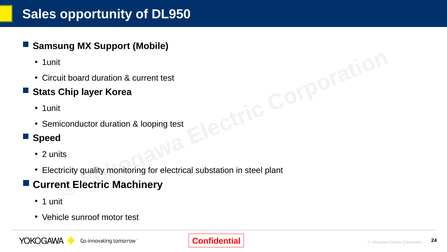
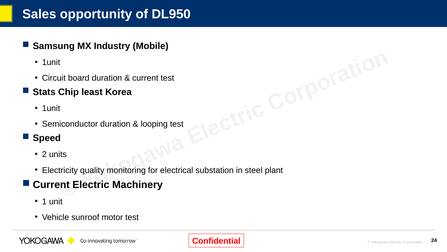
Support: Support -> Industry
layer: layer -> least
